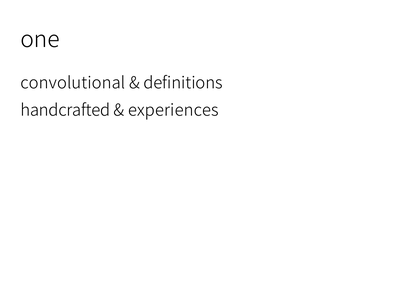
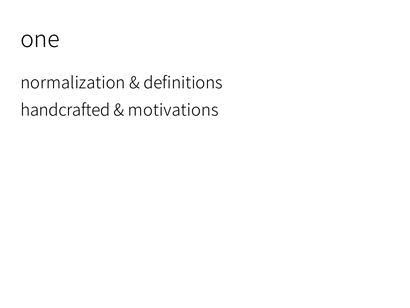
convolutional: convolutional -> normalization
experiences: experiences -> motivations
